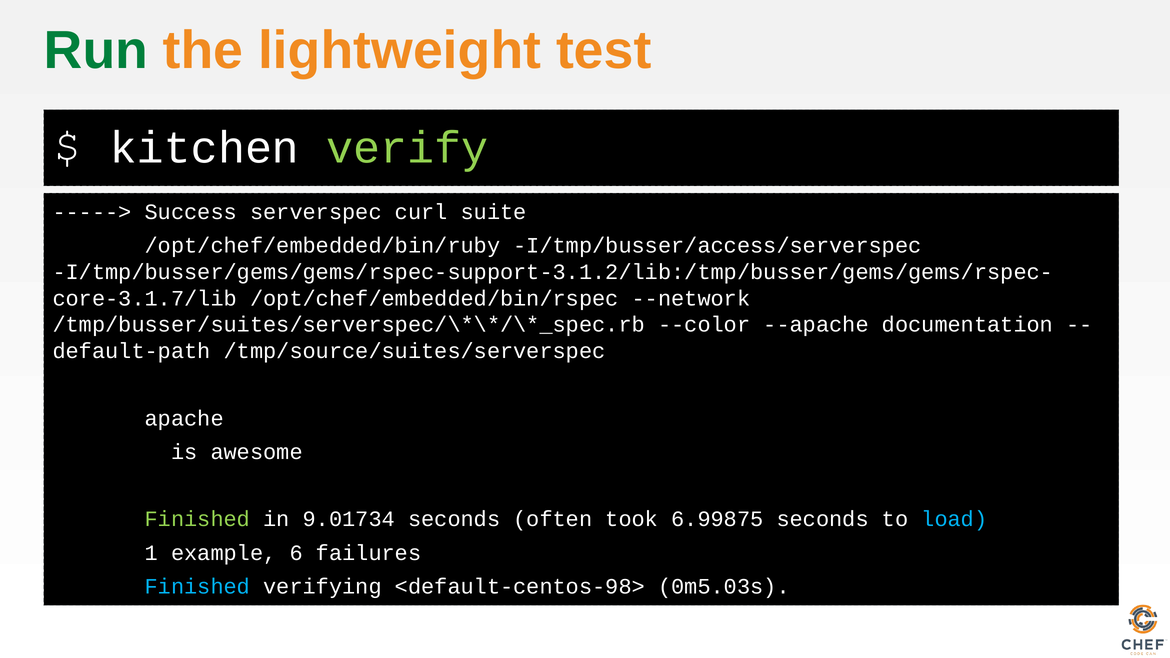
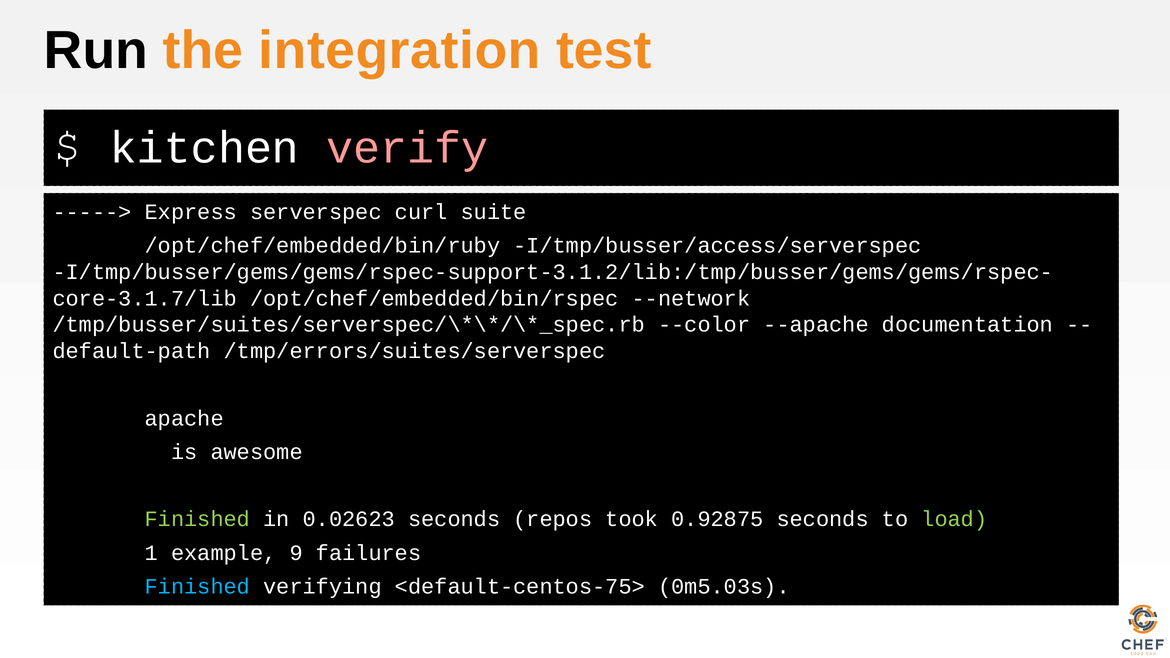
Run colour: green -> black
lightweight: lightweight -> integration
verify colour: light green -> pink
Success: Success -> Express
/tmp/source/suites/serverspec: /tmp/source/suites/serverspec -> /tmp/errors/suites/serverspec
9.01734: 9.01734 -> 0.02623
often: often -> repos
6.99875: 6.99875 -> 0.92875
load colour: light blue -> light green
6: 6 -> 9
<default-centos-98>: <default-centos-98> -> <default-centos-75>
